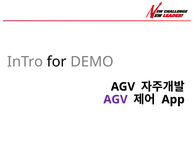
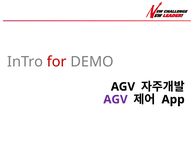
for colour: black -> red
